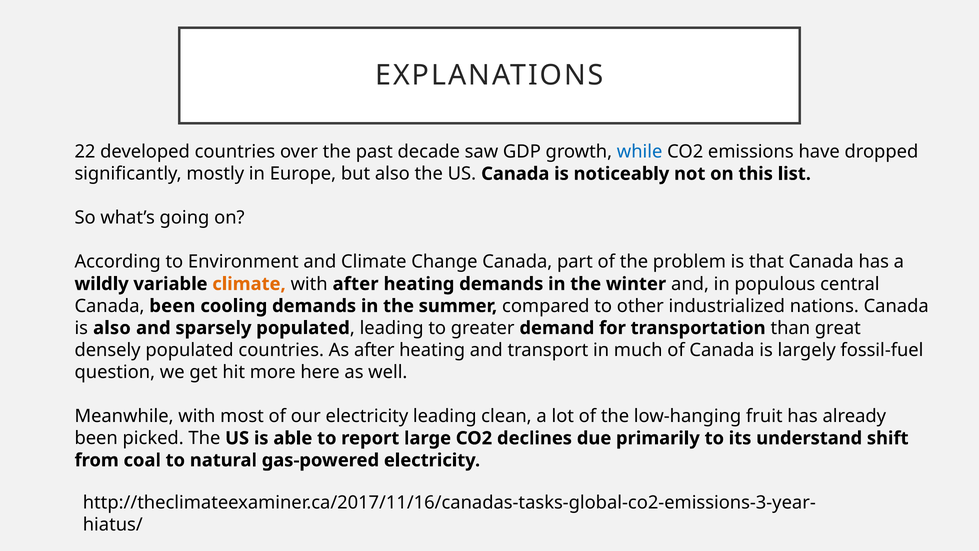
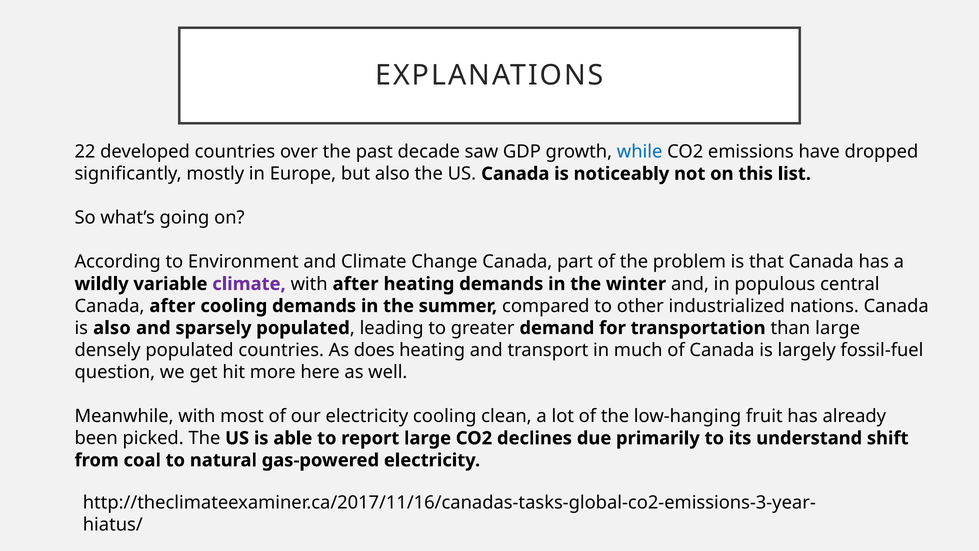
climate at (249, 284) colour: orange -> purple
Canada been: been -> after
than great: great -> large
As after: after -> does
electricity leading: leading -> cooling
